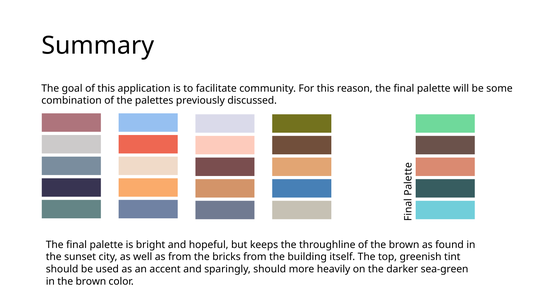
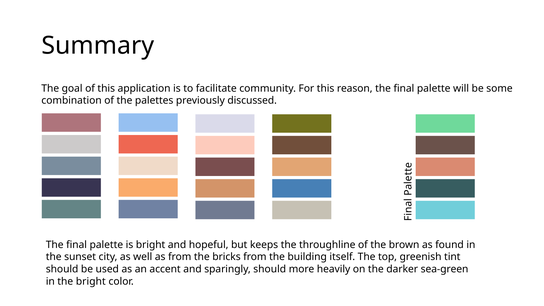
in the brown: brown -> bright
